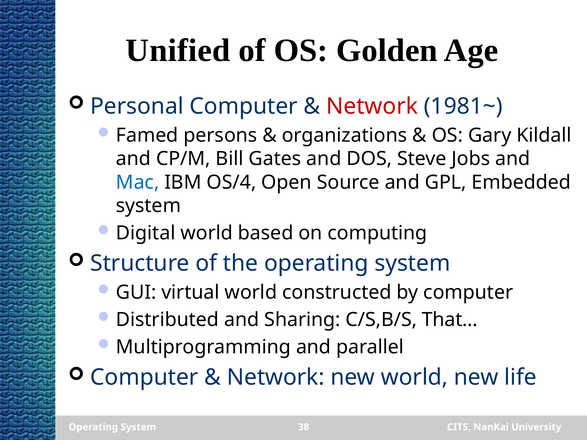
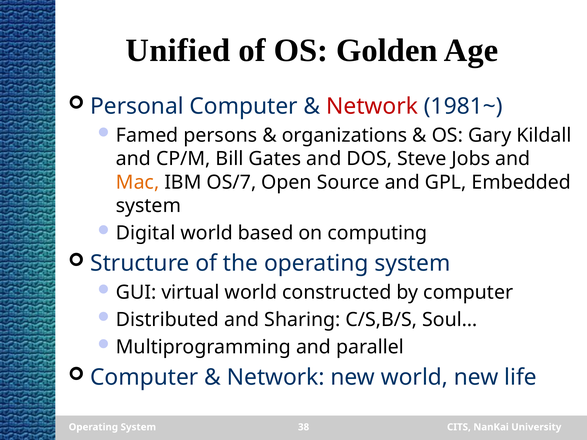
Mac colour: blue -> orange
OS/4: OS/4 -> OS/7
That…: That… -> Soul…
